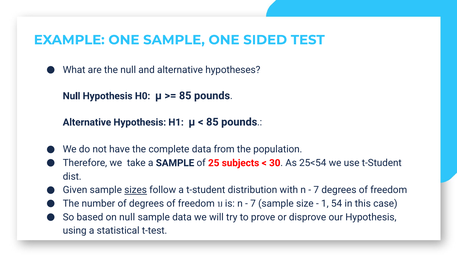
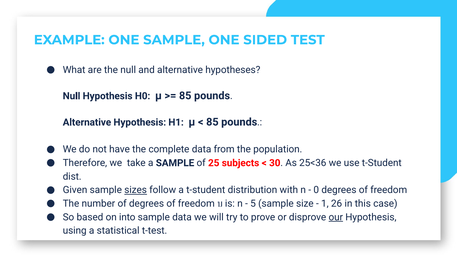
25<54: 25<54 -> 25<36
7 at (316, 190): 7 -> 0
7 at (253, 204): 7 -> 5
54: 54 -> 26
on null: null -> into
our underline: none -> present
